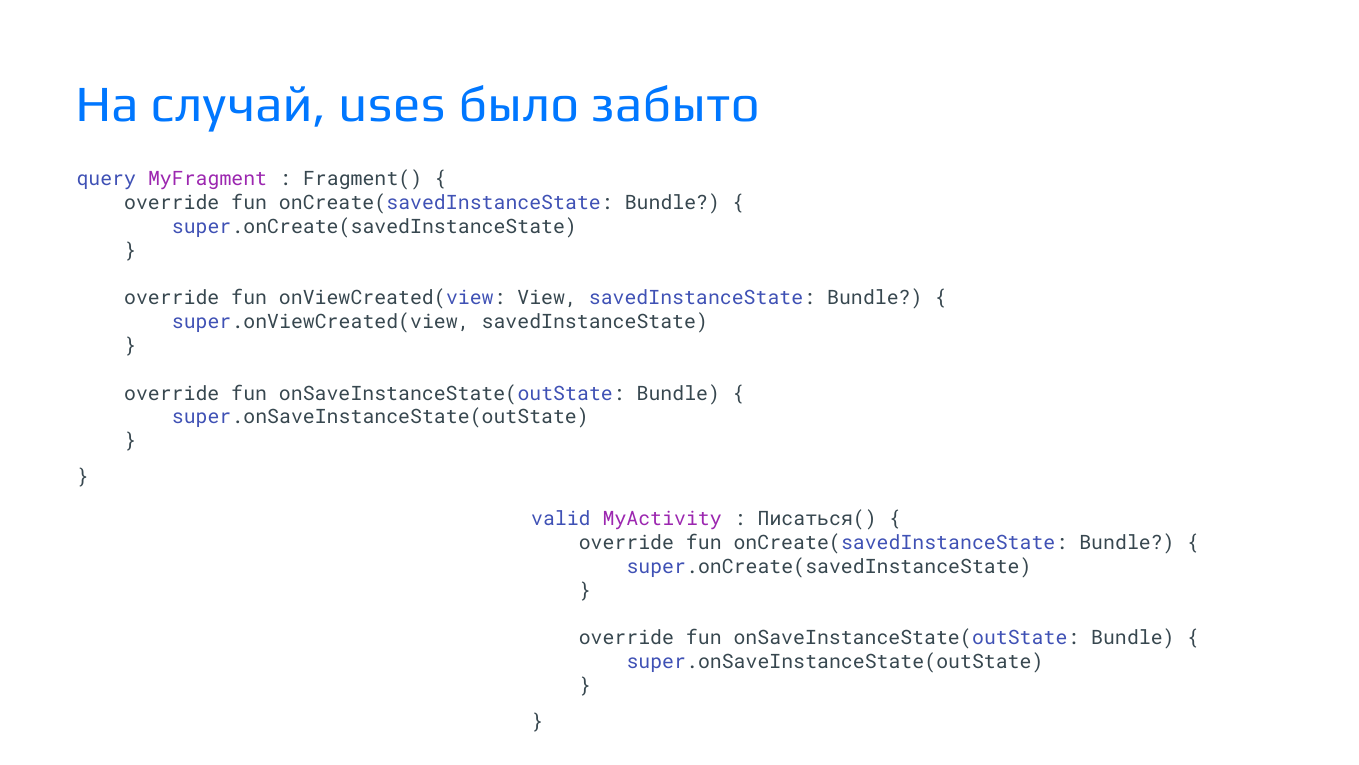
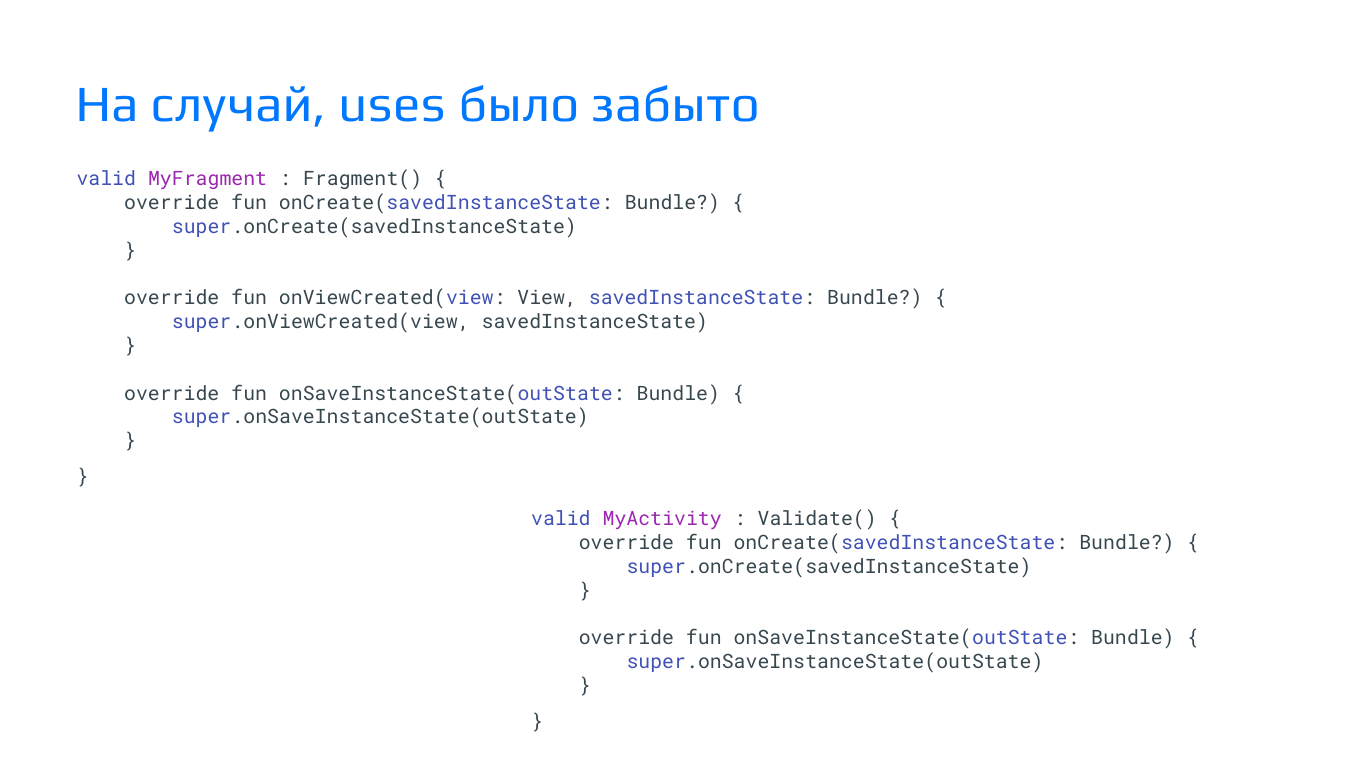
query at (106, 179): query -> valid
Писаться(: Писаться( -> Validate(
